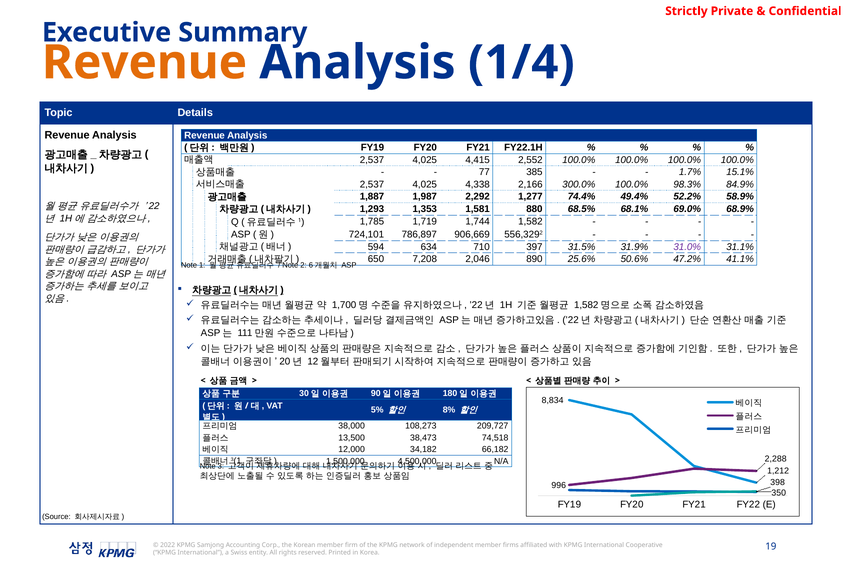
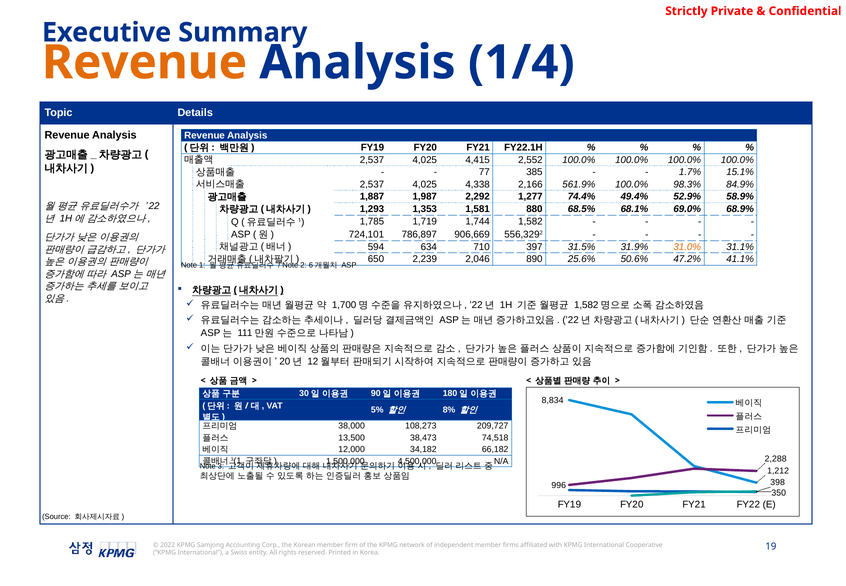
300.0%: 300.0% -> 561.9%
52.2%: 52.2% -> 52.9%
31.0% colour: purple -> orange
7,208: 7,208 -> 2,239
